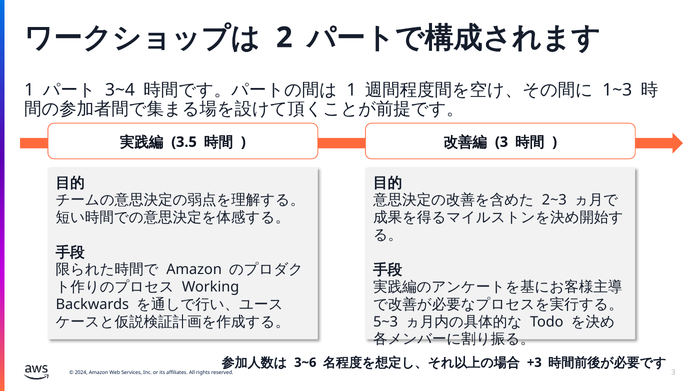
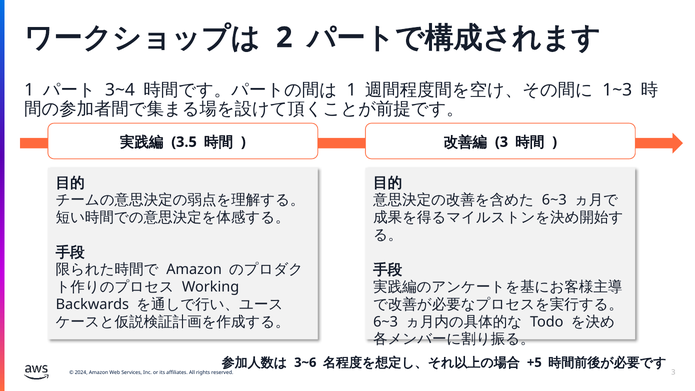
2~3 at (554, 200): 2~3 -> 6~3
5~3 at (386, 322): 5~3 -> 6~3
+3: +3 -> +5
